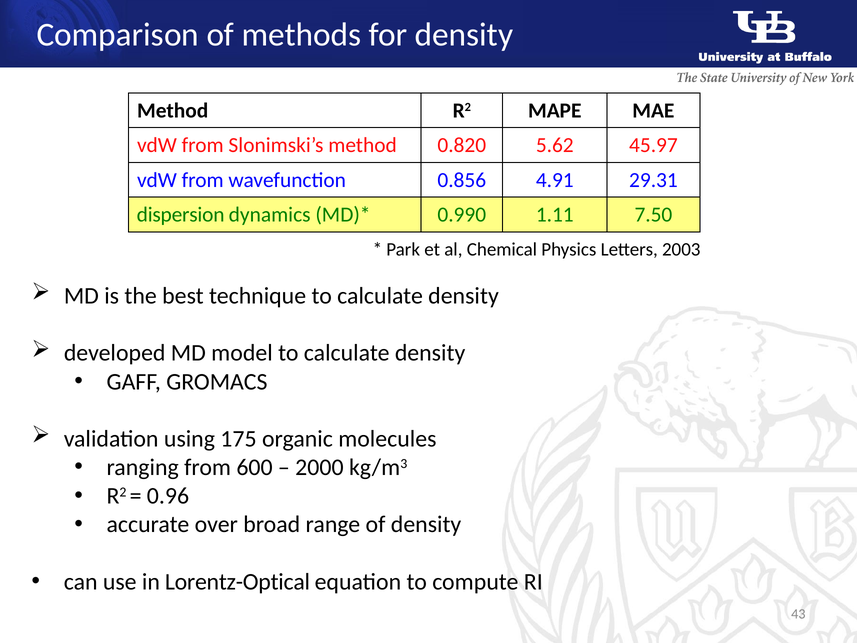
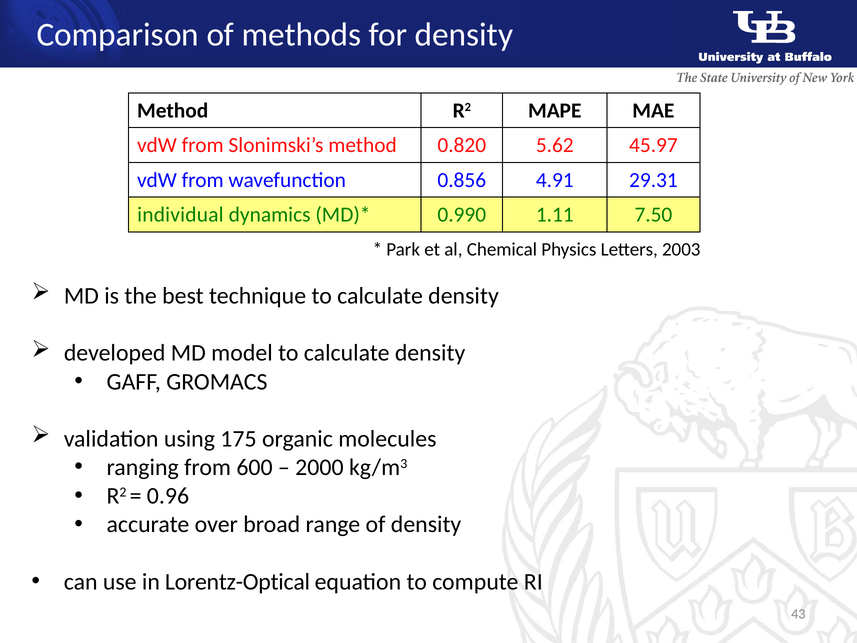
dispersion: dispersion -> individual
